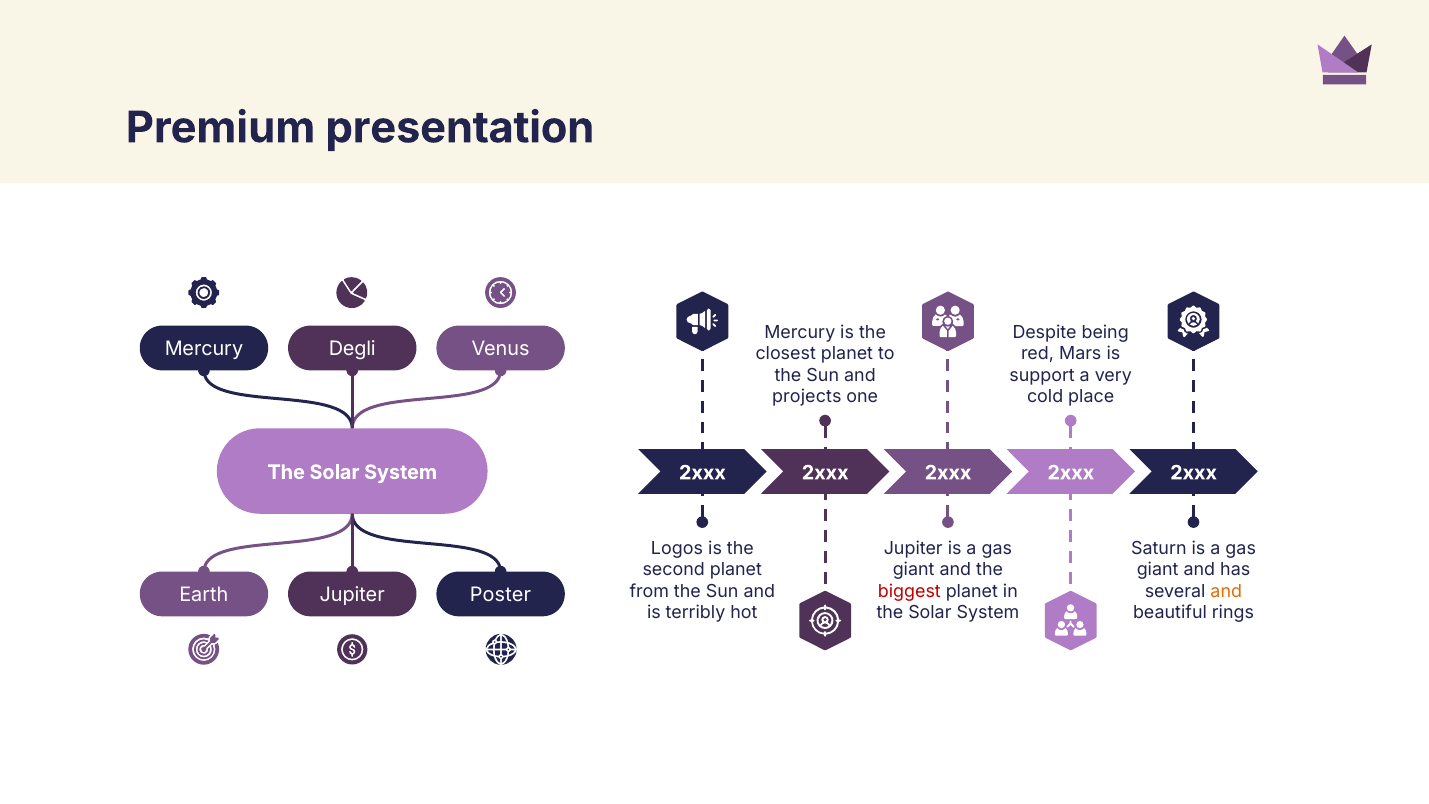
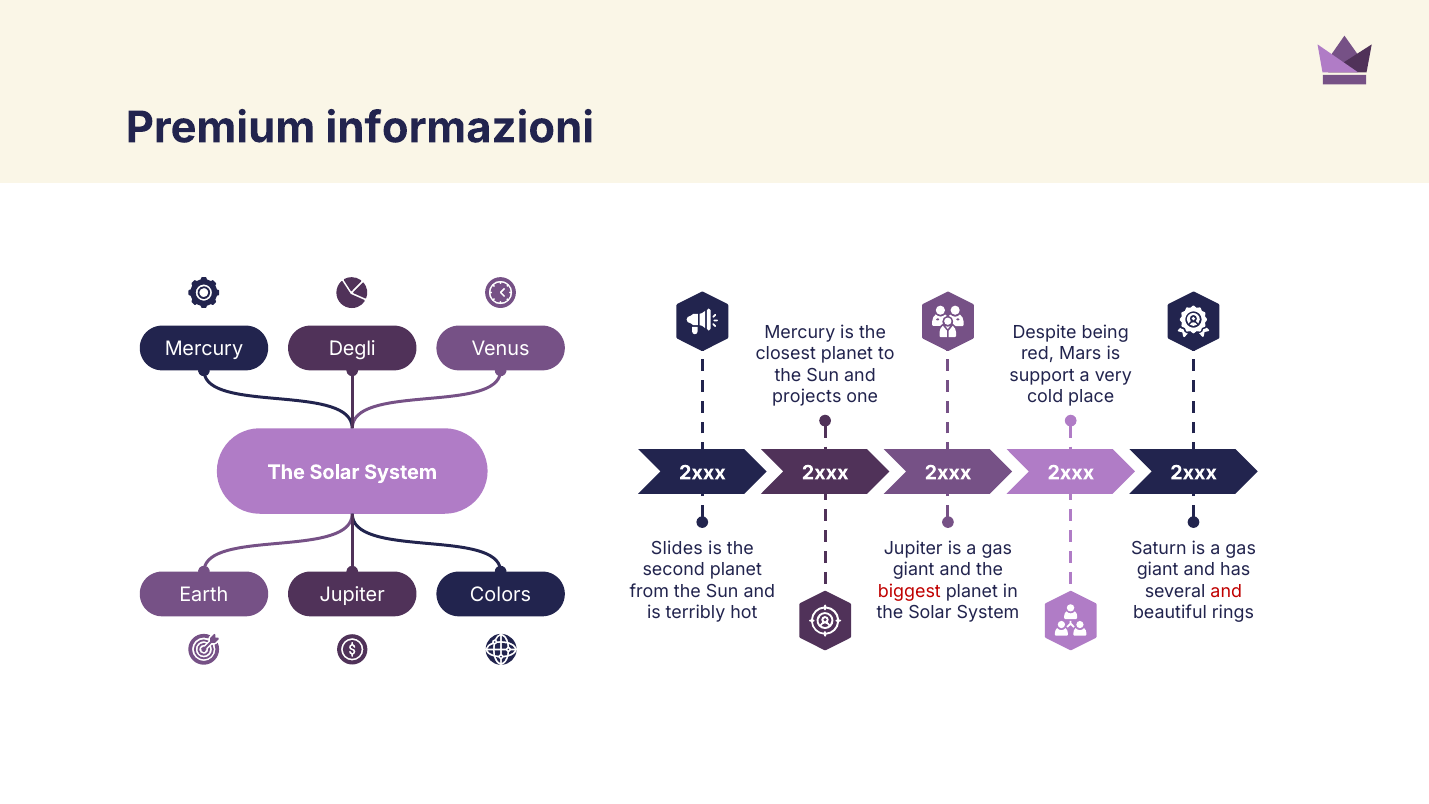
presentation: presentation -> informazioni
Logos: Logos -> Slides
and at (1226, 591) colour: orange -> red
Poster: Poster -> Colors
